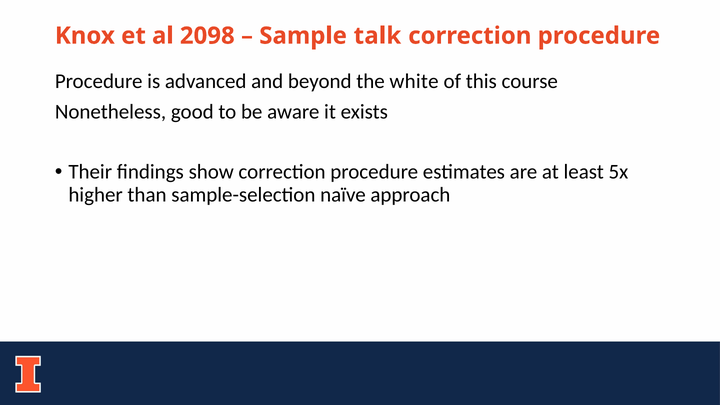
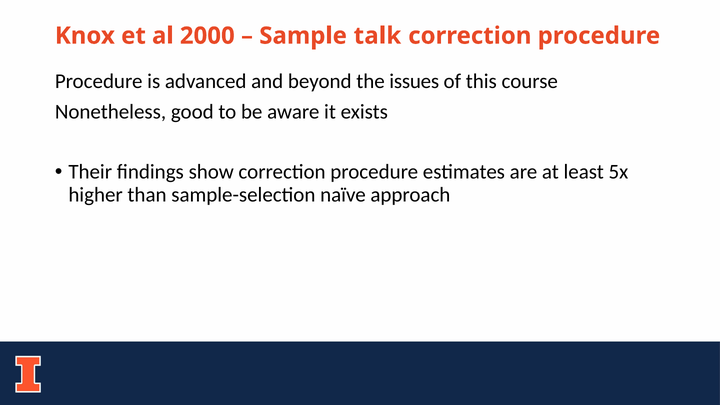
2098: 2098 -> 2000
white: white -> issues
